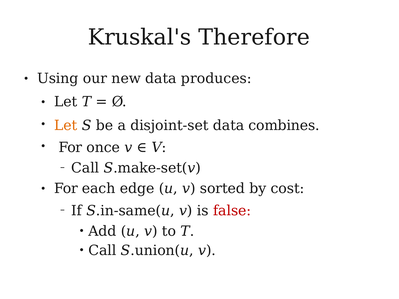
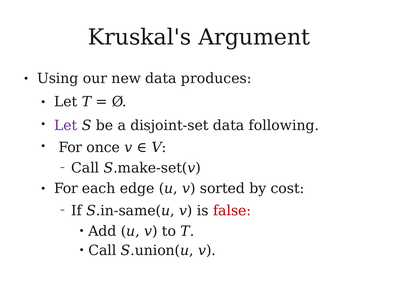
Therefore: Therefore -> Argument
Let at (66, 125) colour: orange -> purple
combines: combines -> following
